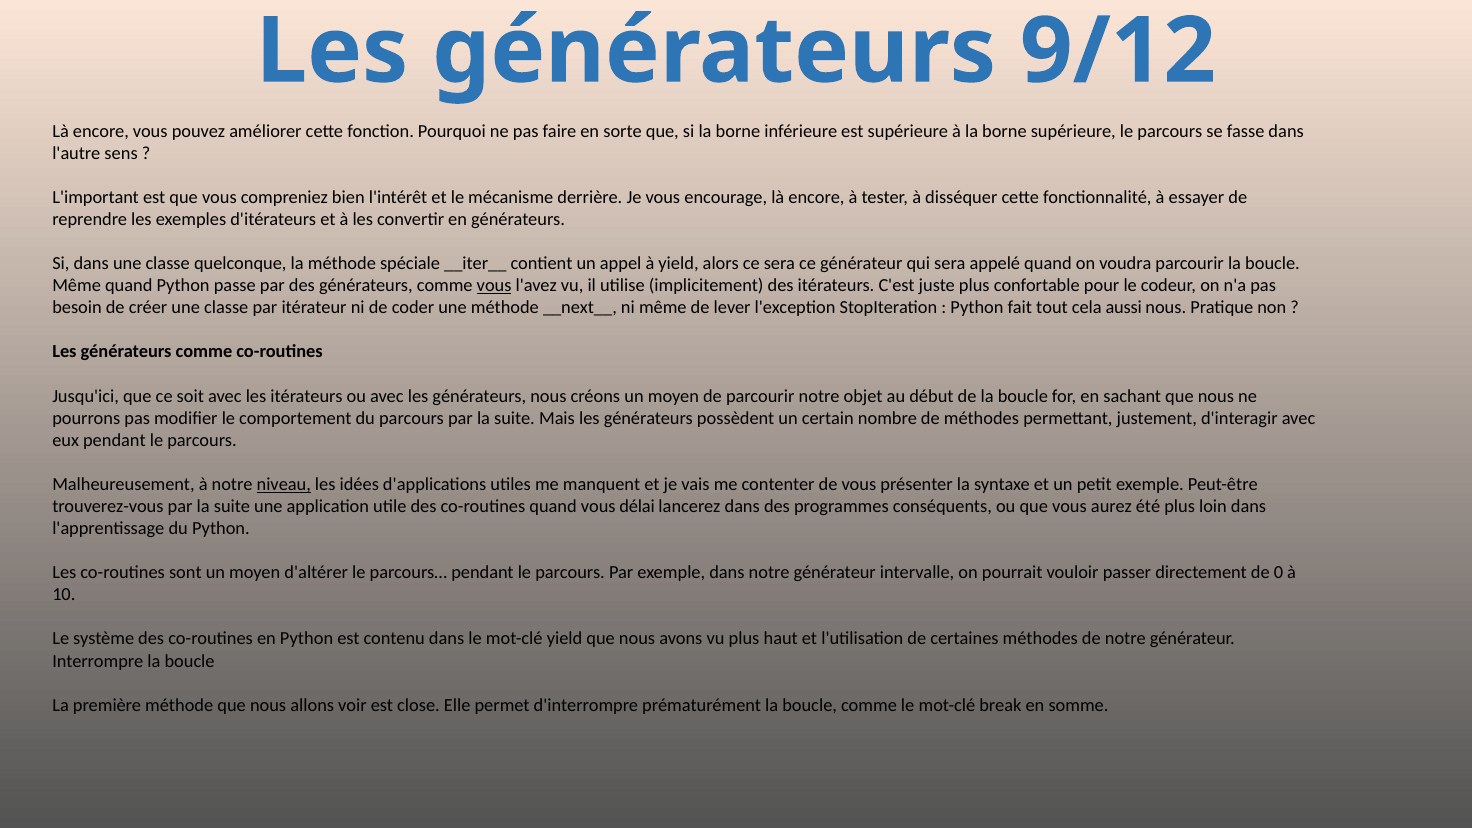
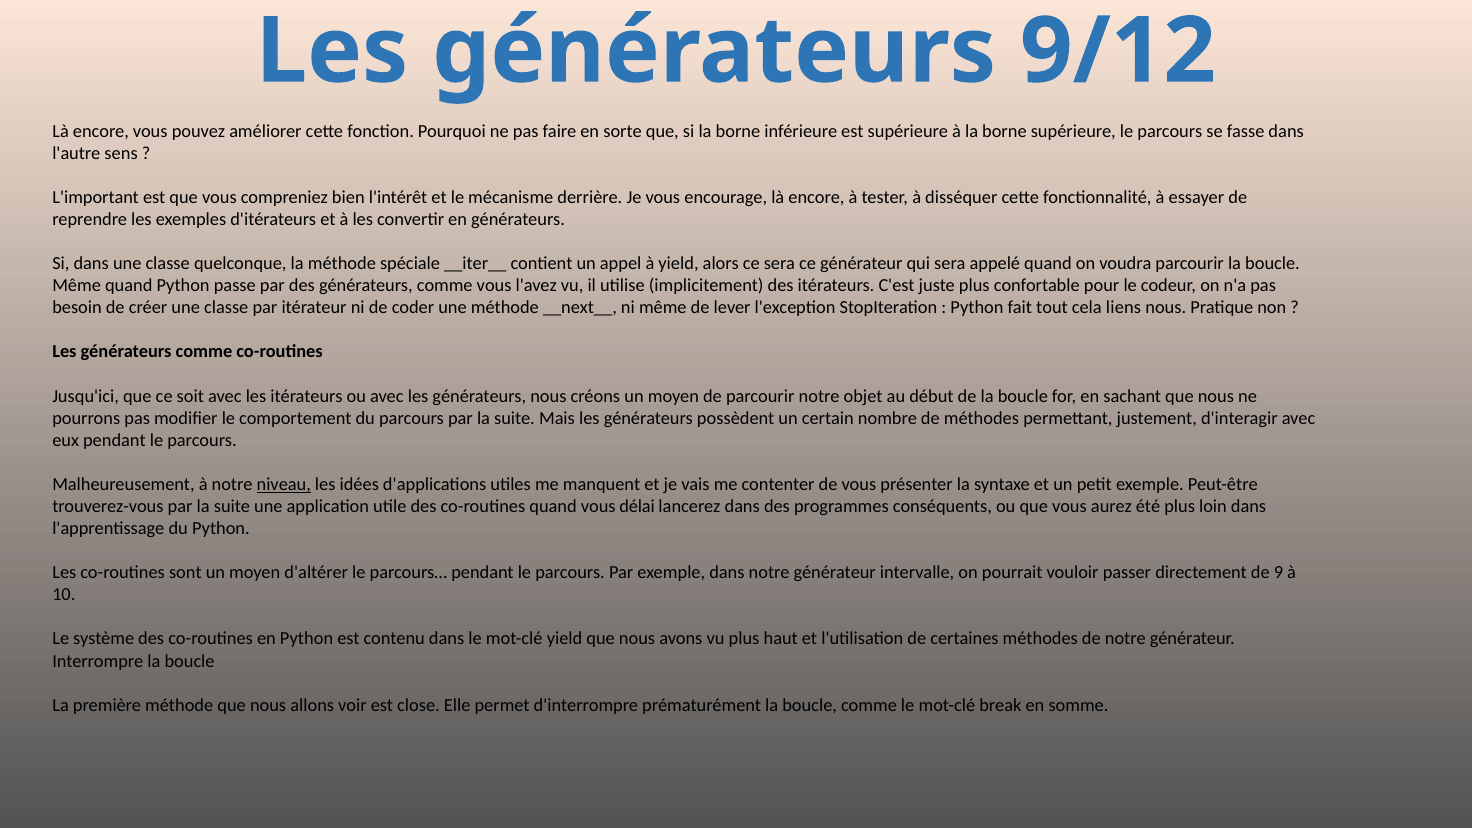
vous at (494, 286) underline: present -> none
aussi: aussi -> liens
0: 0 -> 9
